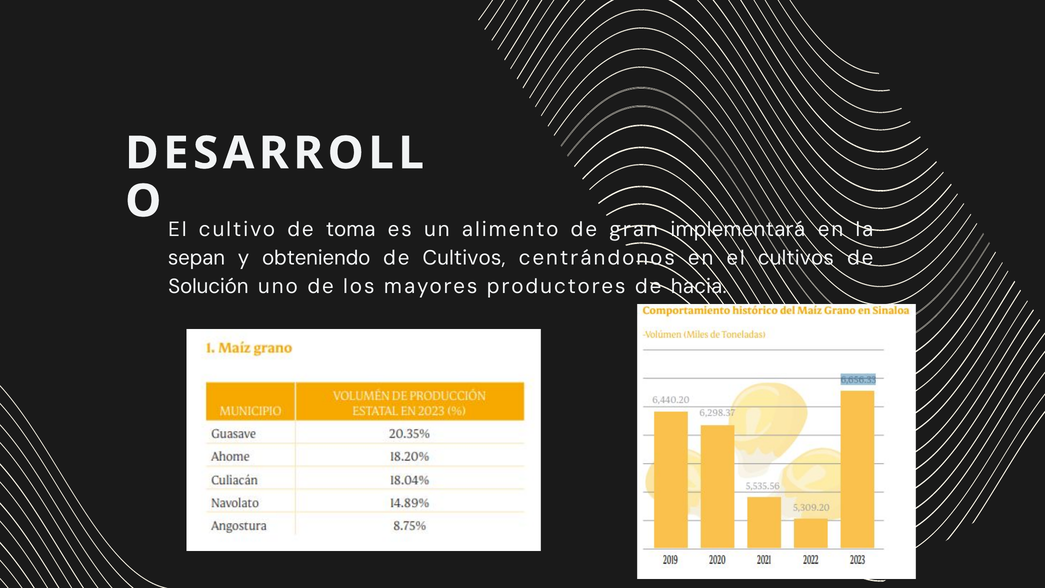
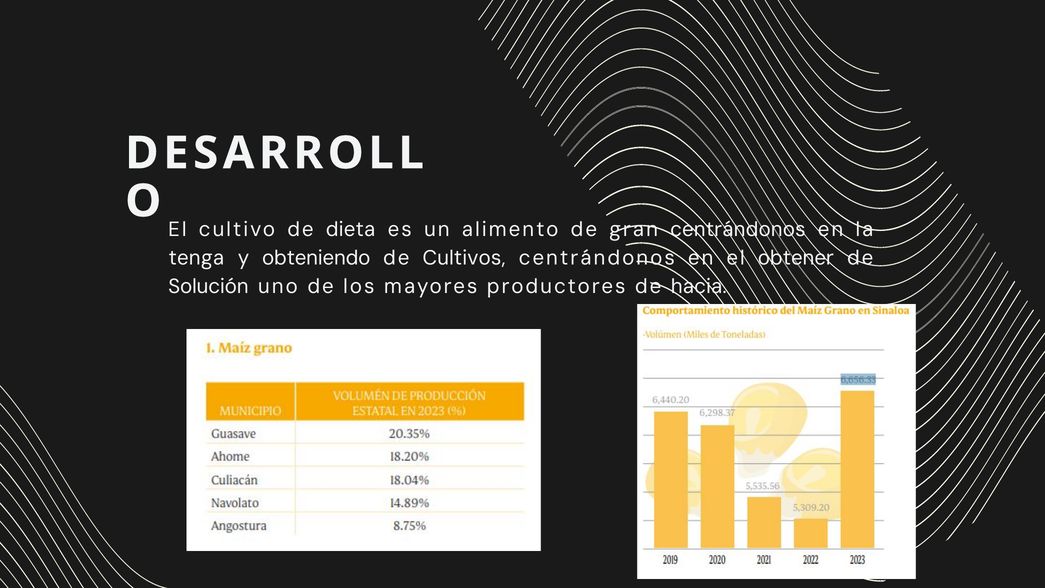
toma: toma -> dieta
gran implementará: implementará -> centrándonos
sepan: sepan -> tenga
el cultivos: cultivos -> obtener
